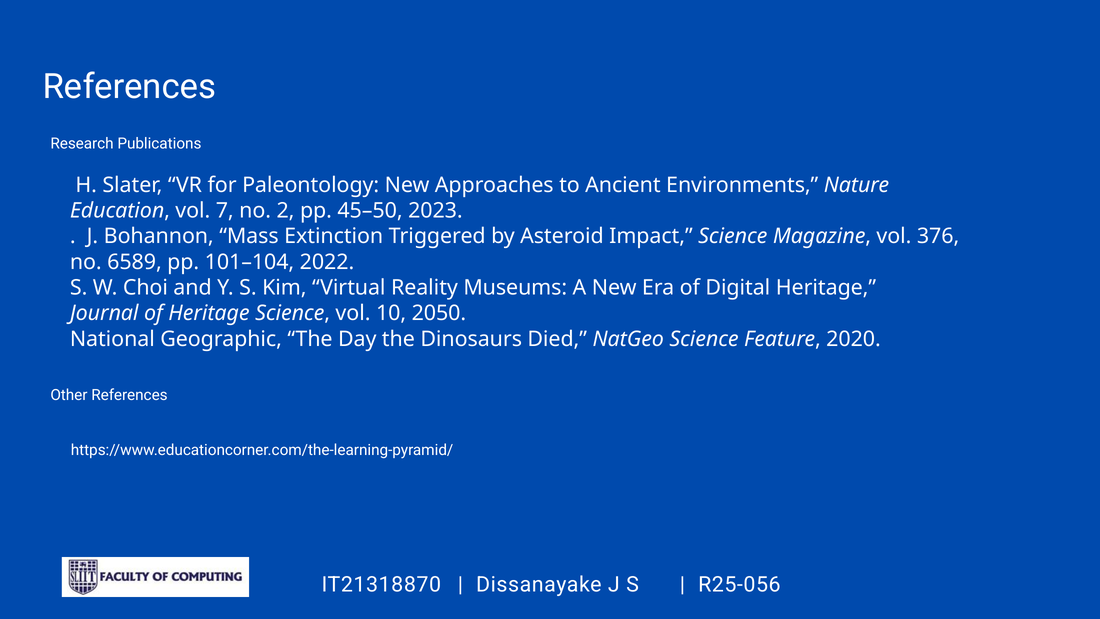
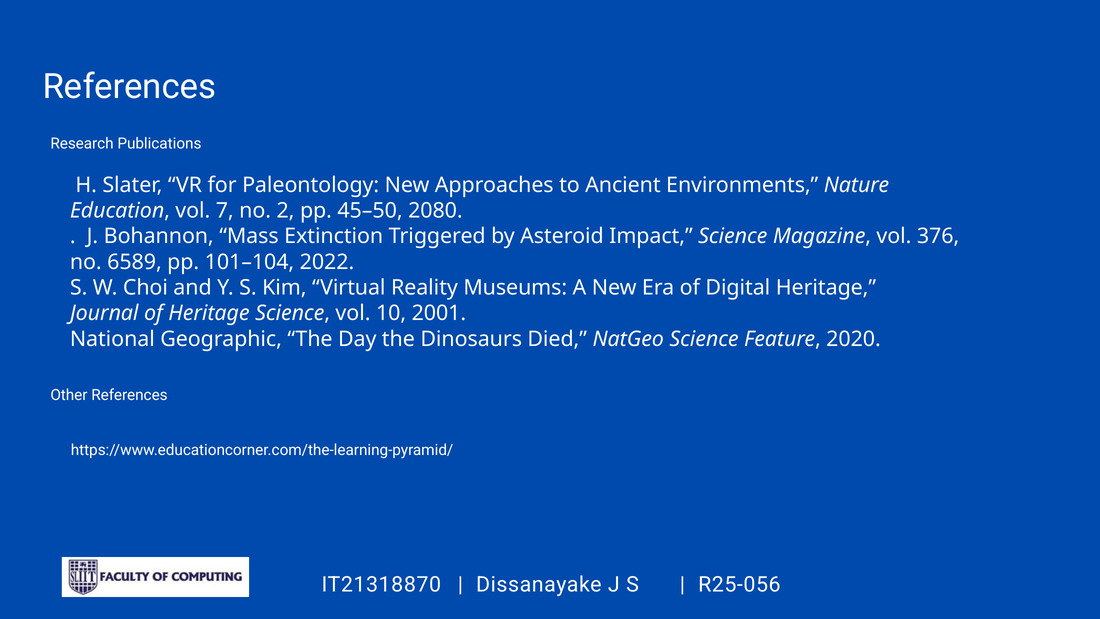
2023: 2023 -> 2080
2050: 2050 -> 2001
